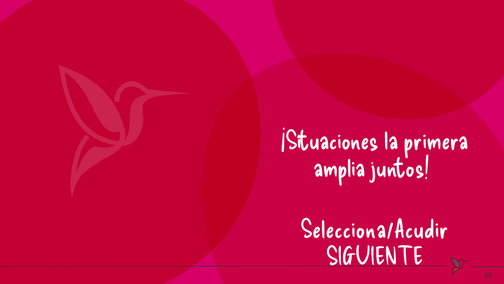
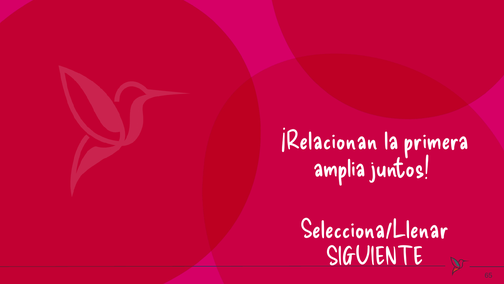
¡Situaciones: ¡Situaciones -> ¡Relacionan
Selecciona/Acudir: Selecciona/Acudir -> Selecciona/Llenar
